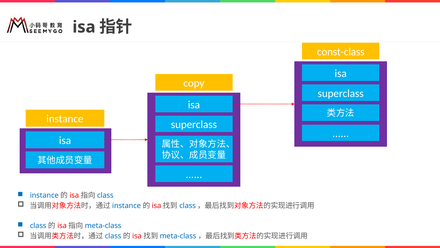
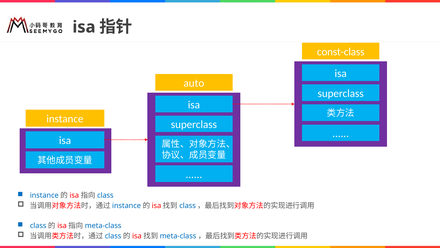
copy: copy -> auto
